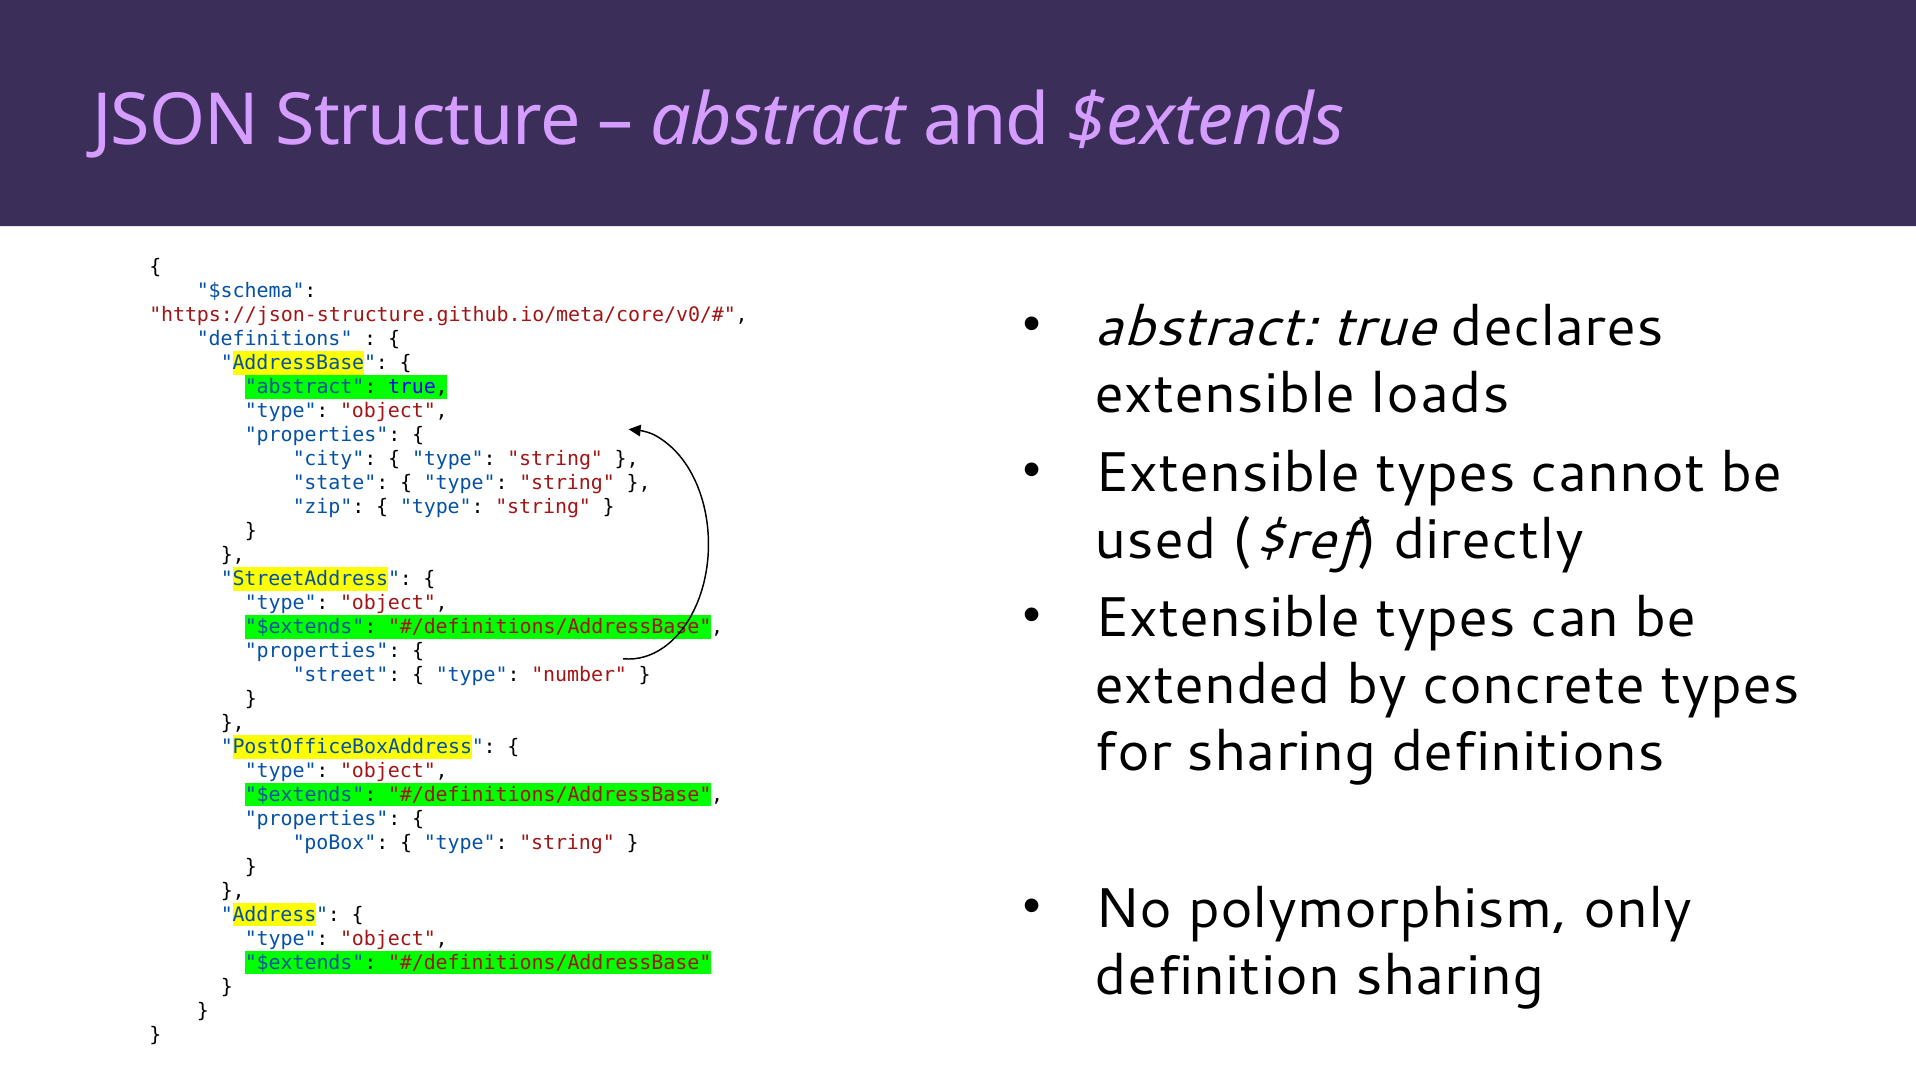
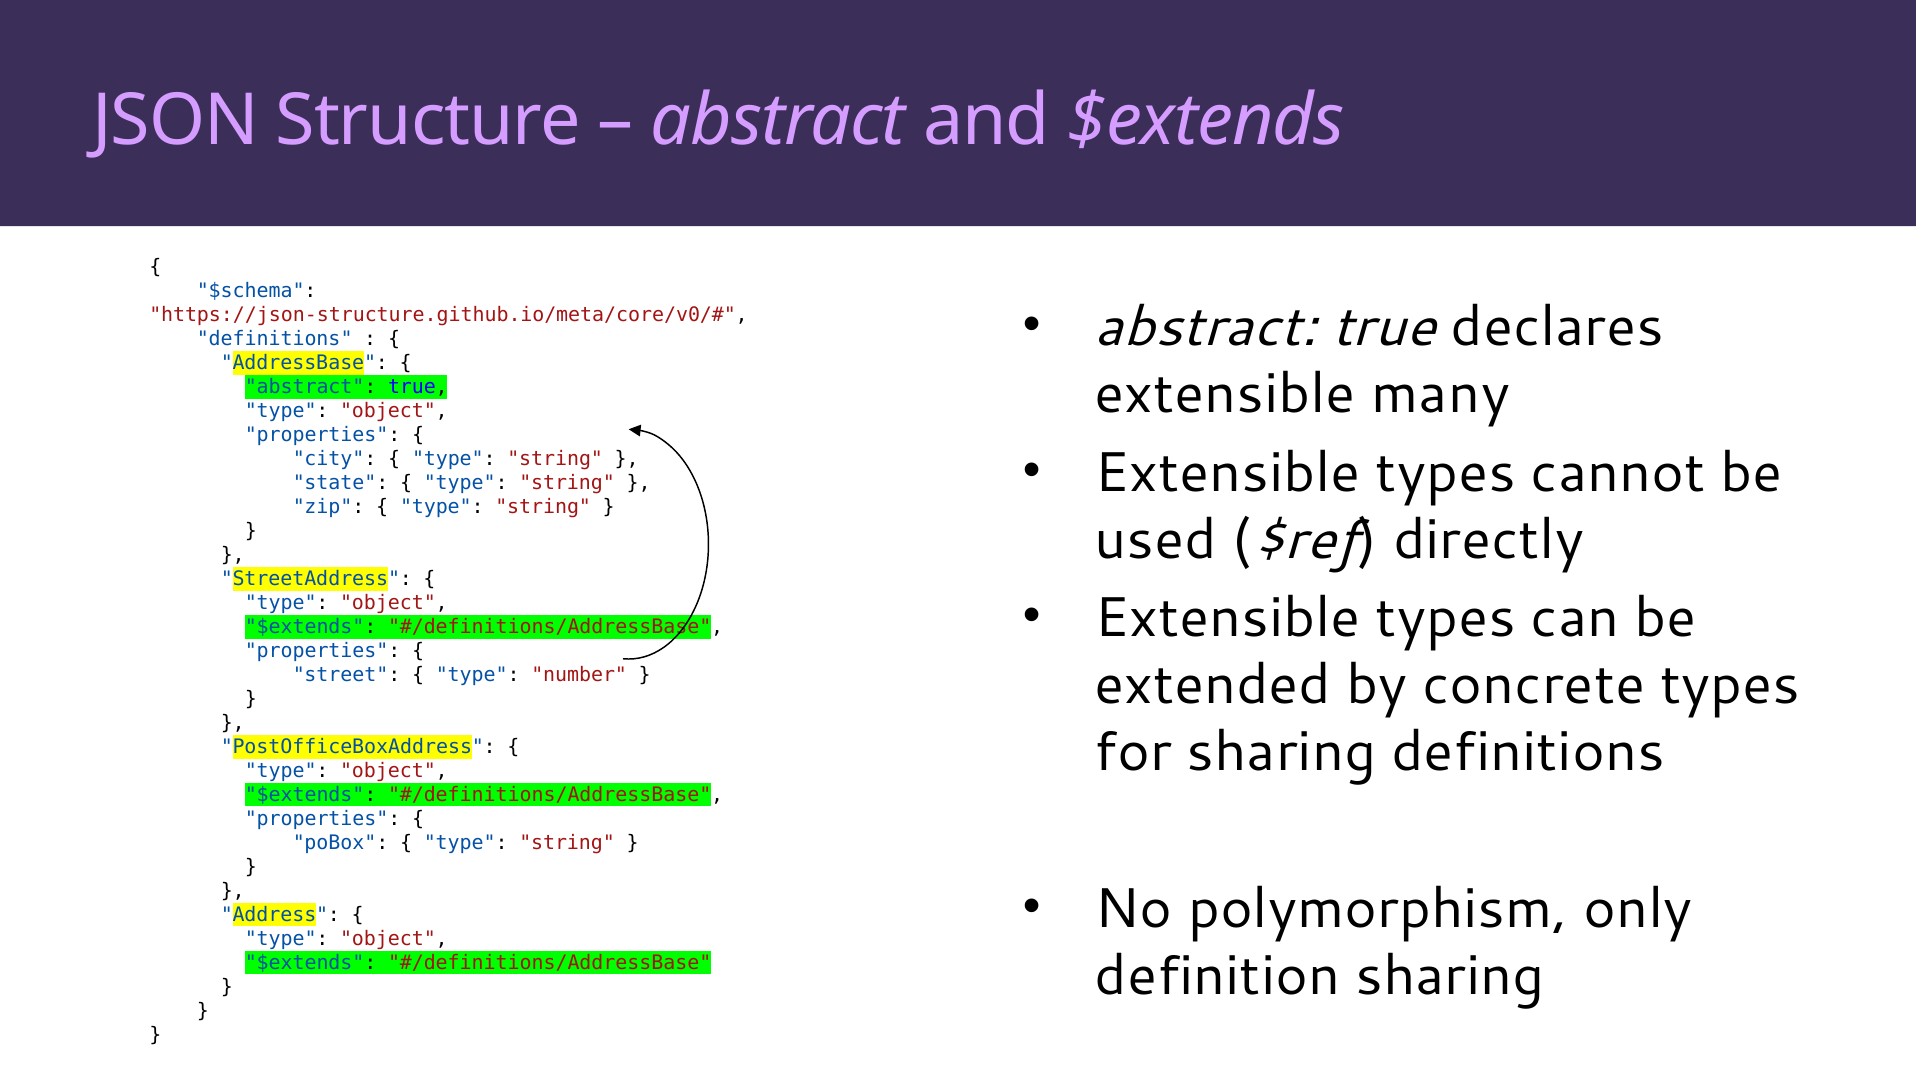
loads: loads -> many
